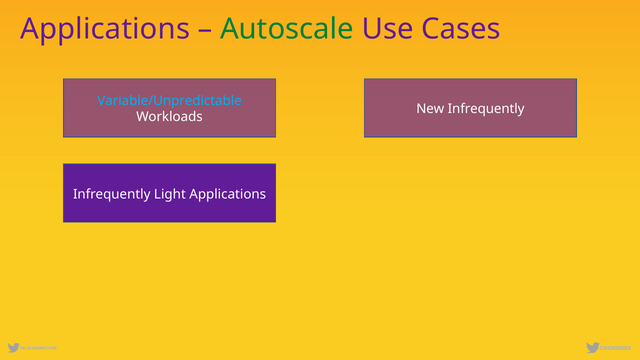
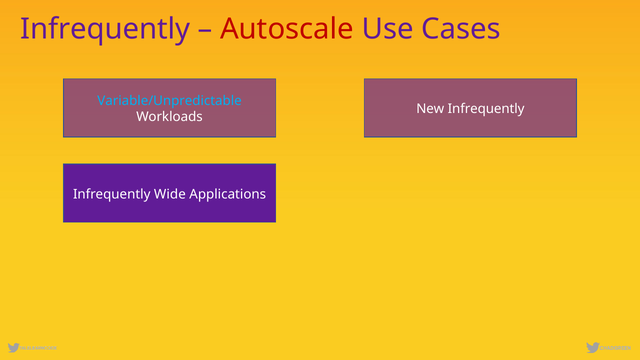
Applications at (105, 29): Applications -> Infrequently
Autoscale colour: green -> red
Light: Light -> Wide
